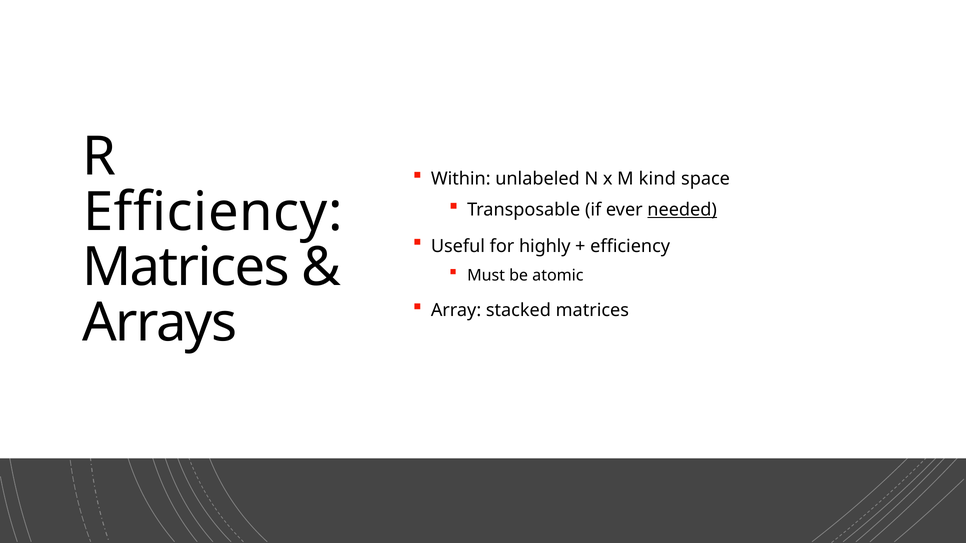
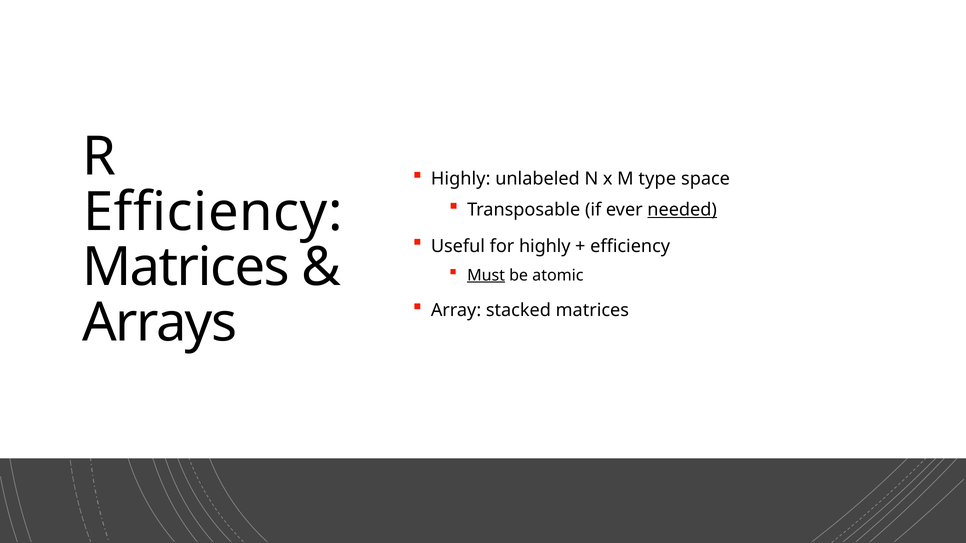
Within at (461, 179): Within -> Highly
kind: kind -> type
Must underline: none -> present
